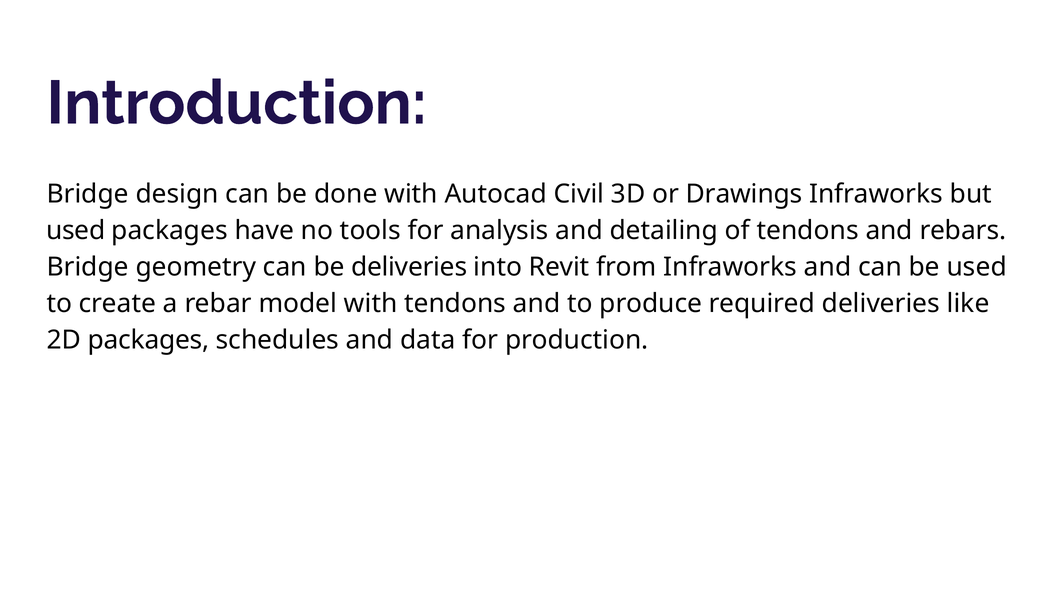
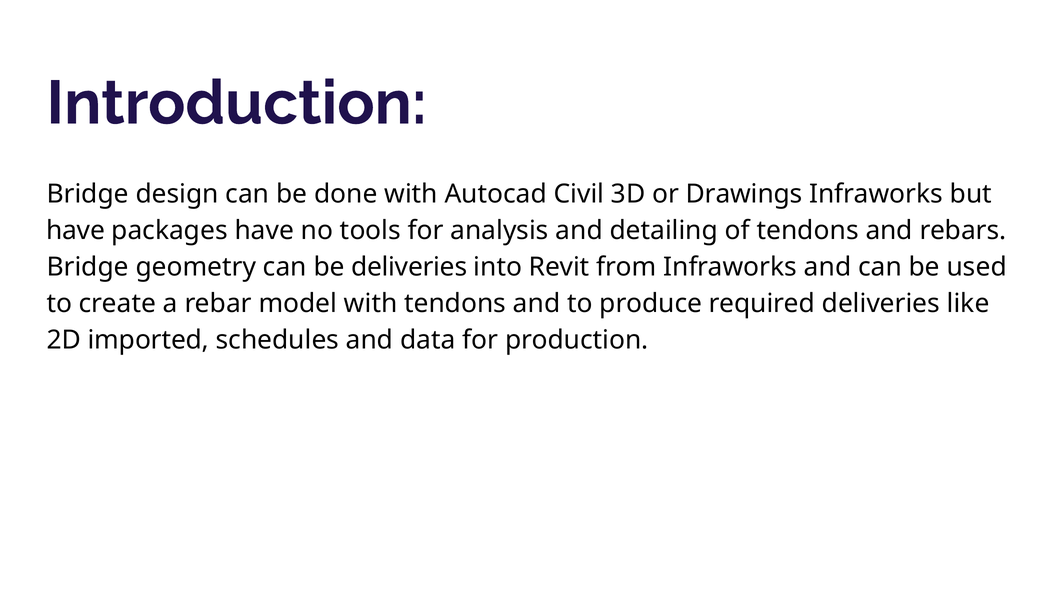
used at (76, 231): used -> have
2D packages: packages -> imported
